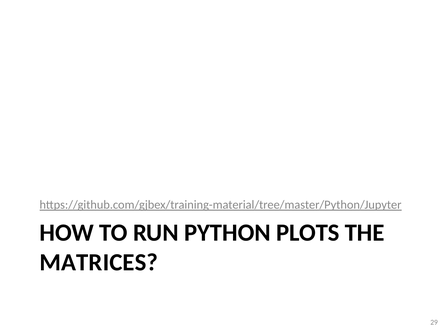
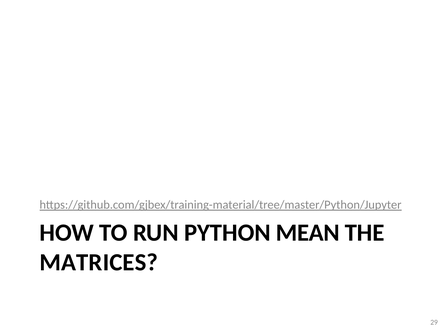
PLOTS: PLOTS -> MEAN
